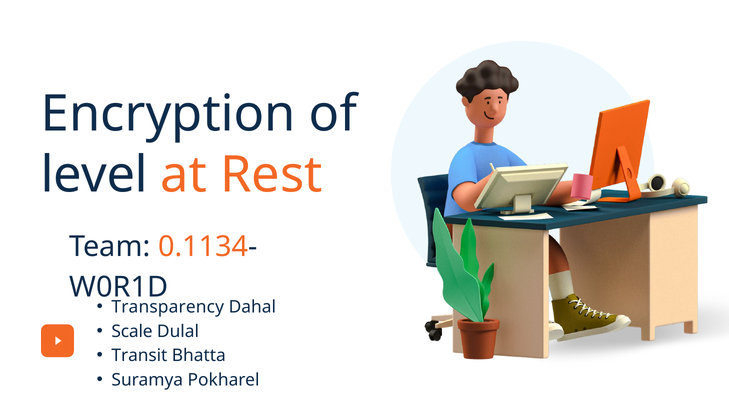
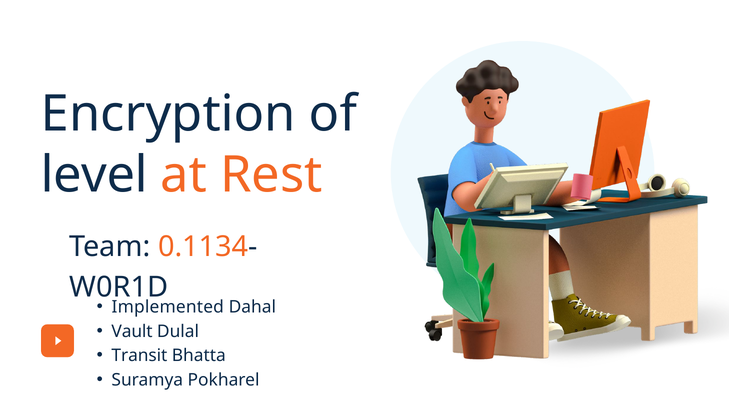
Transparency: Transparency -> Implemented
Scale: Scale -> Vault
